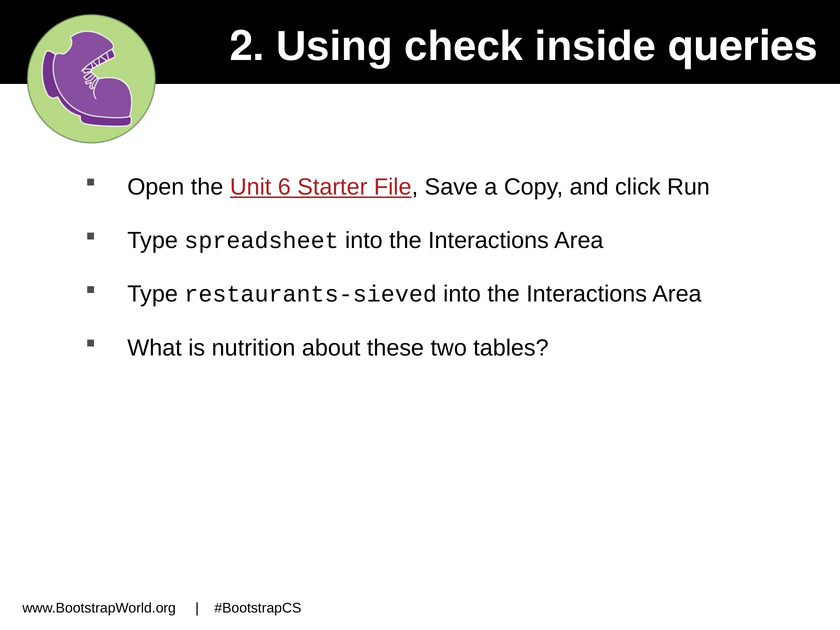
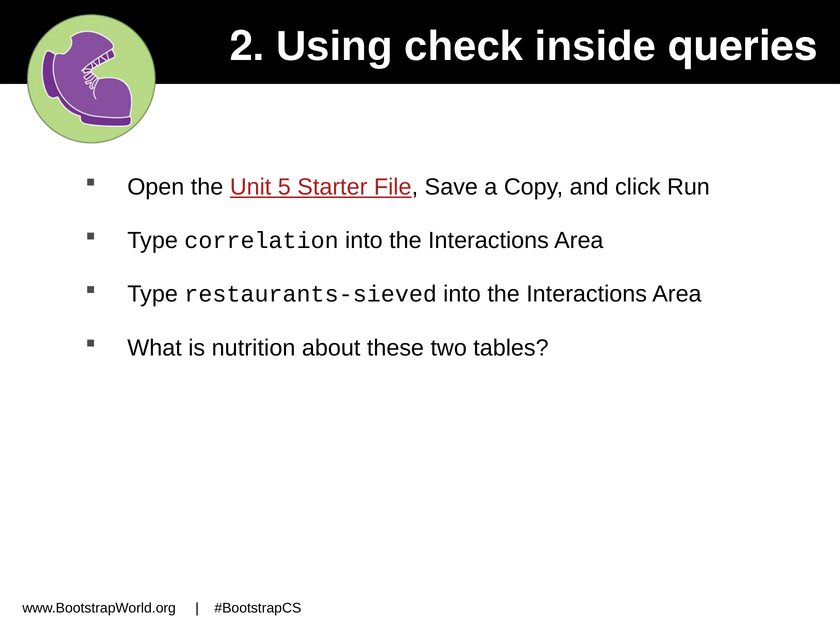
6: 6 -> 5
spreadsheet: spreadsheet -> correlation
